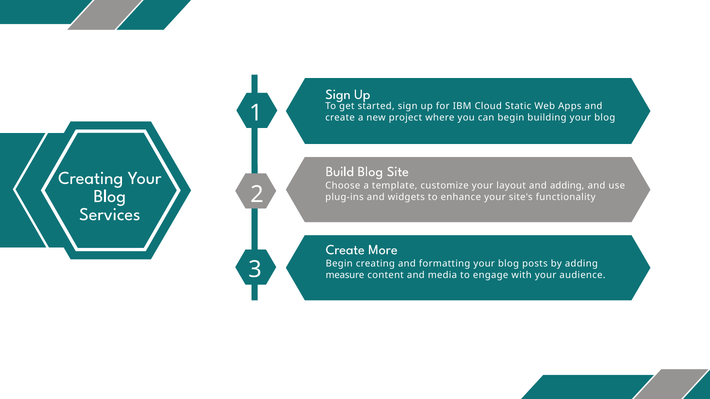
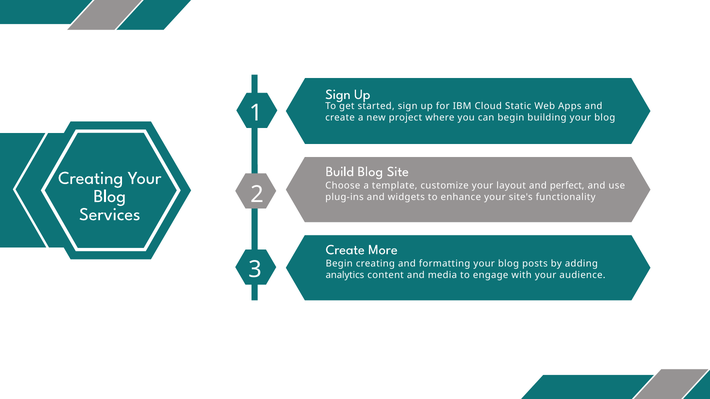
and adding: adding -> perfect
measure: measure -> analytics
